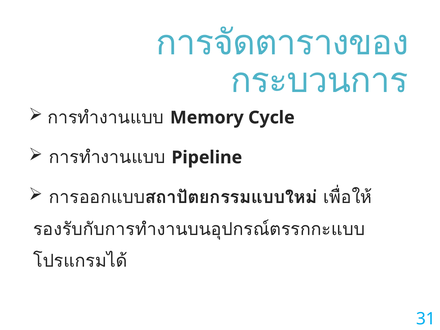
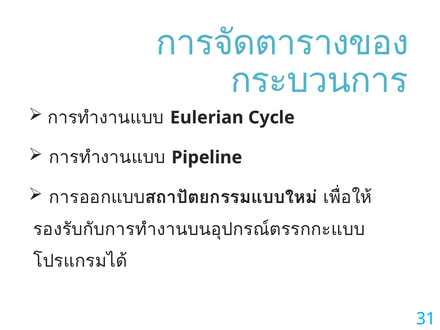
Memory: Memory -> Eulerian
